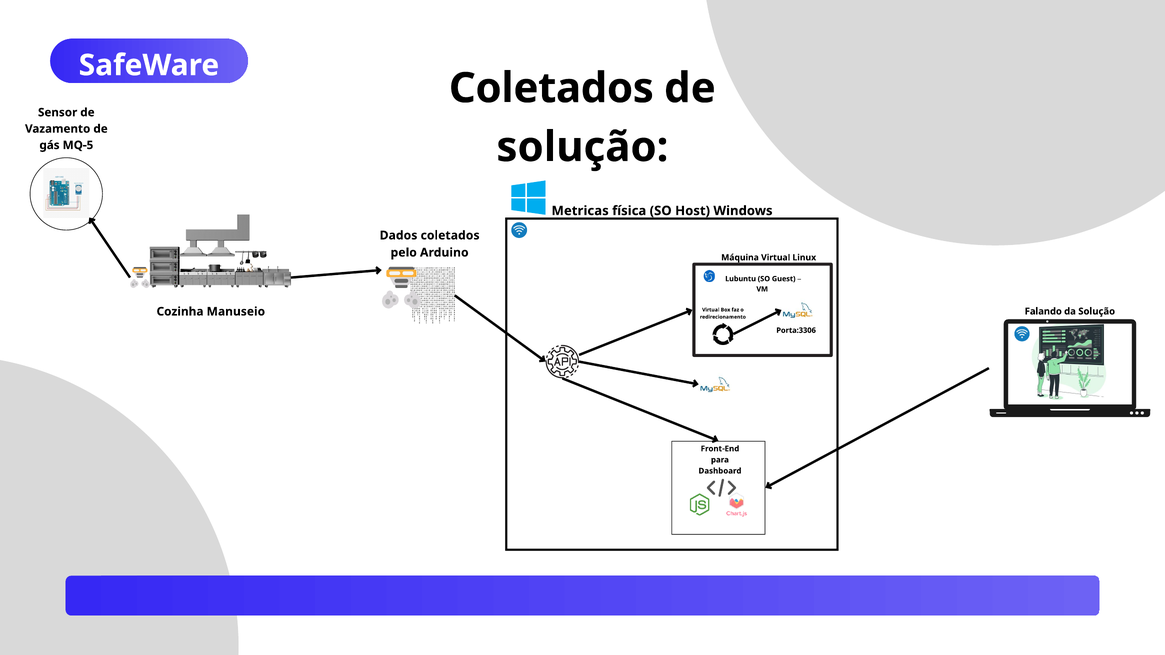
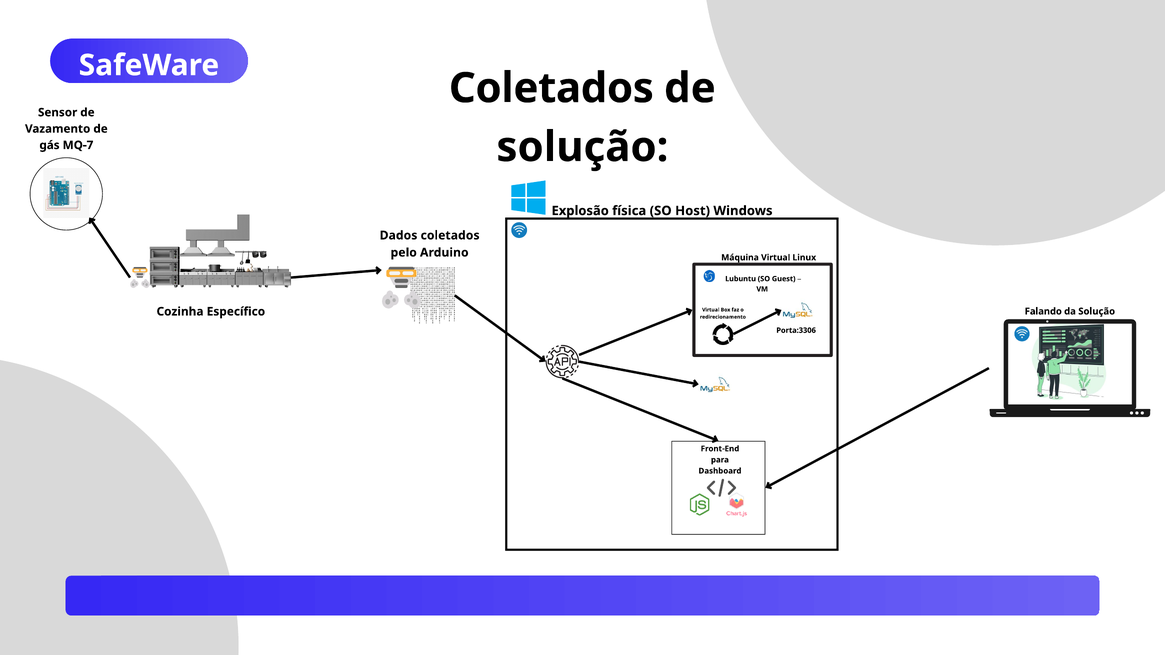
MQ-5: MQ-5 -> MQ-7
Metricas: Metricas -> Explosão
Manuseio: Manuseio -> Específico
